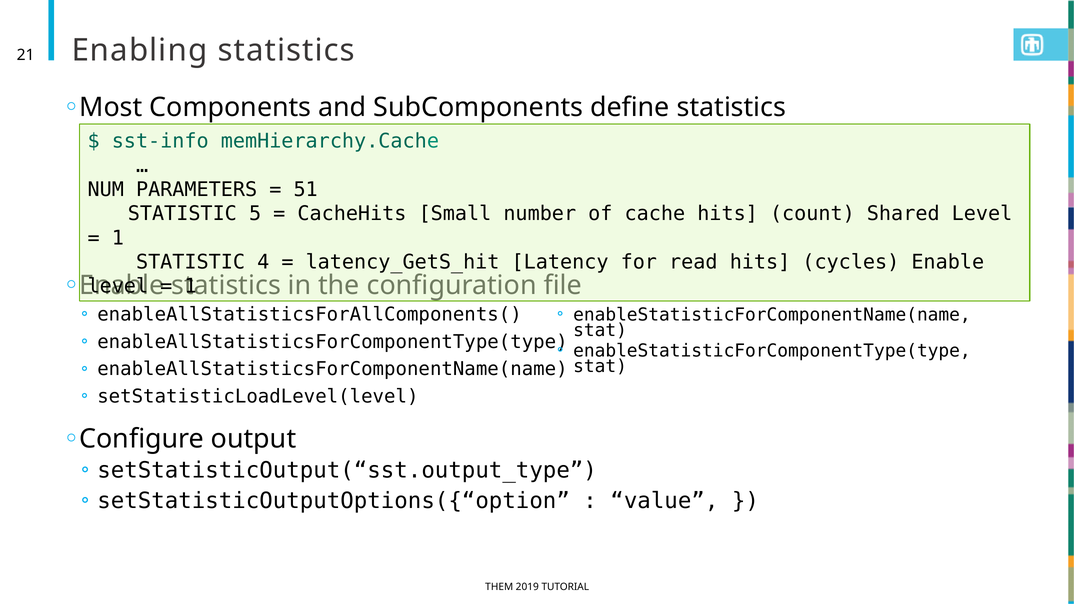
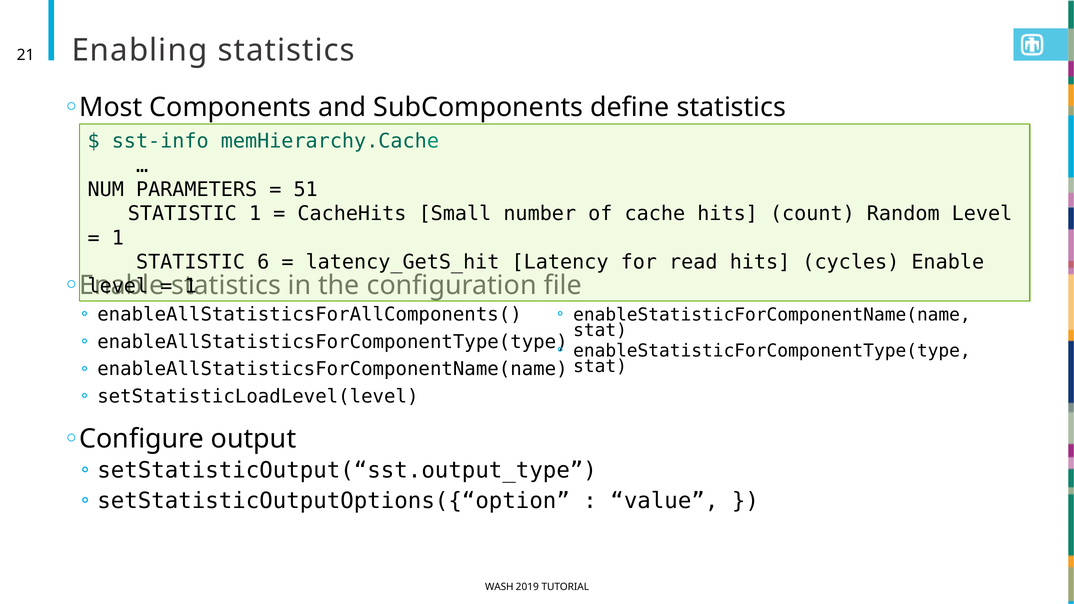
STATISTIC 5: 5 -> 1
Shared: Shared -> Random
4: 4 -> 6
THEM: THEM -> WASH
